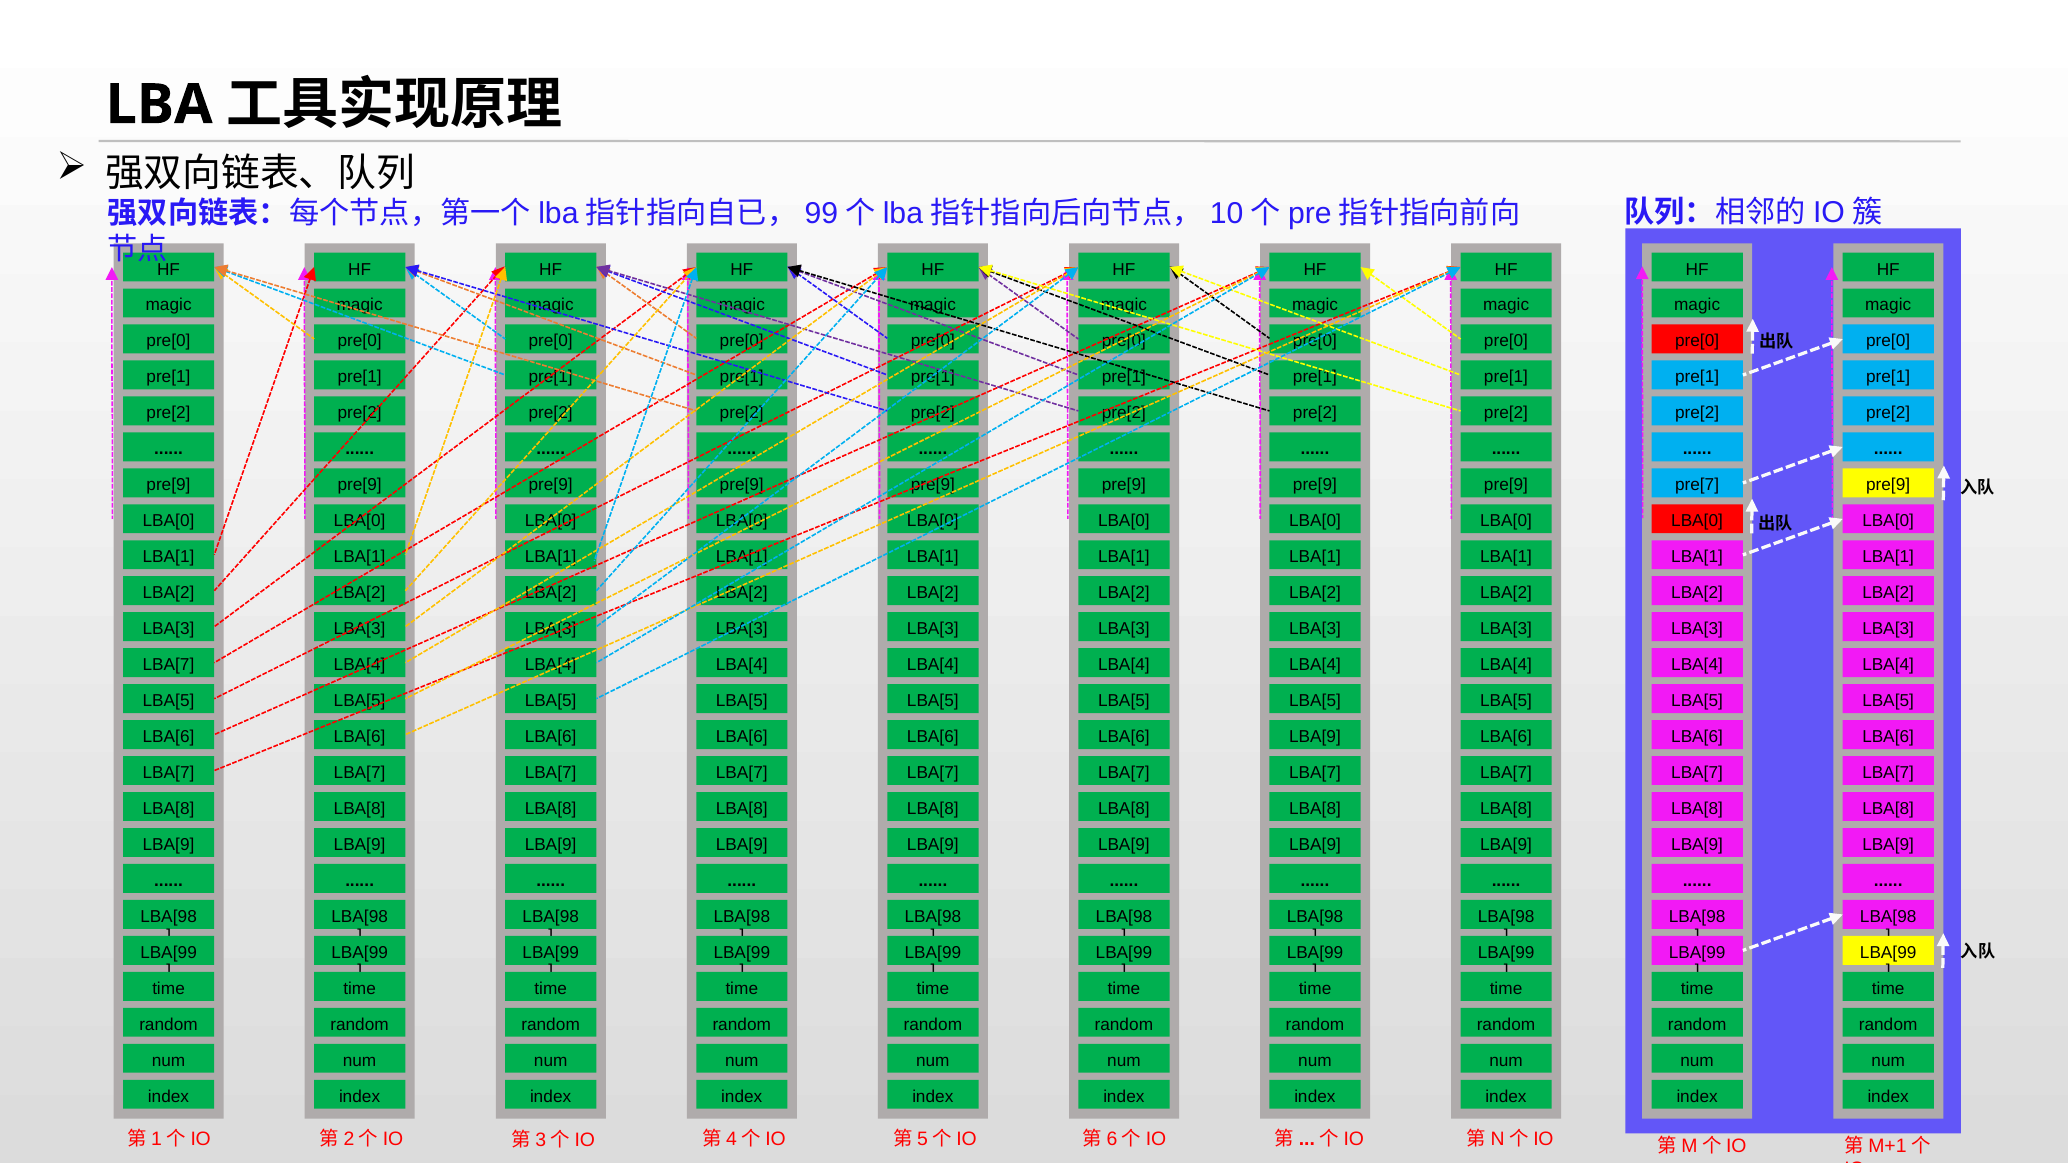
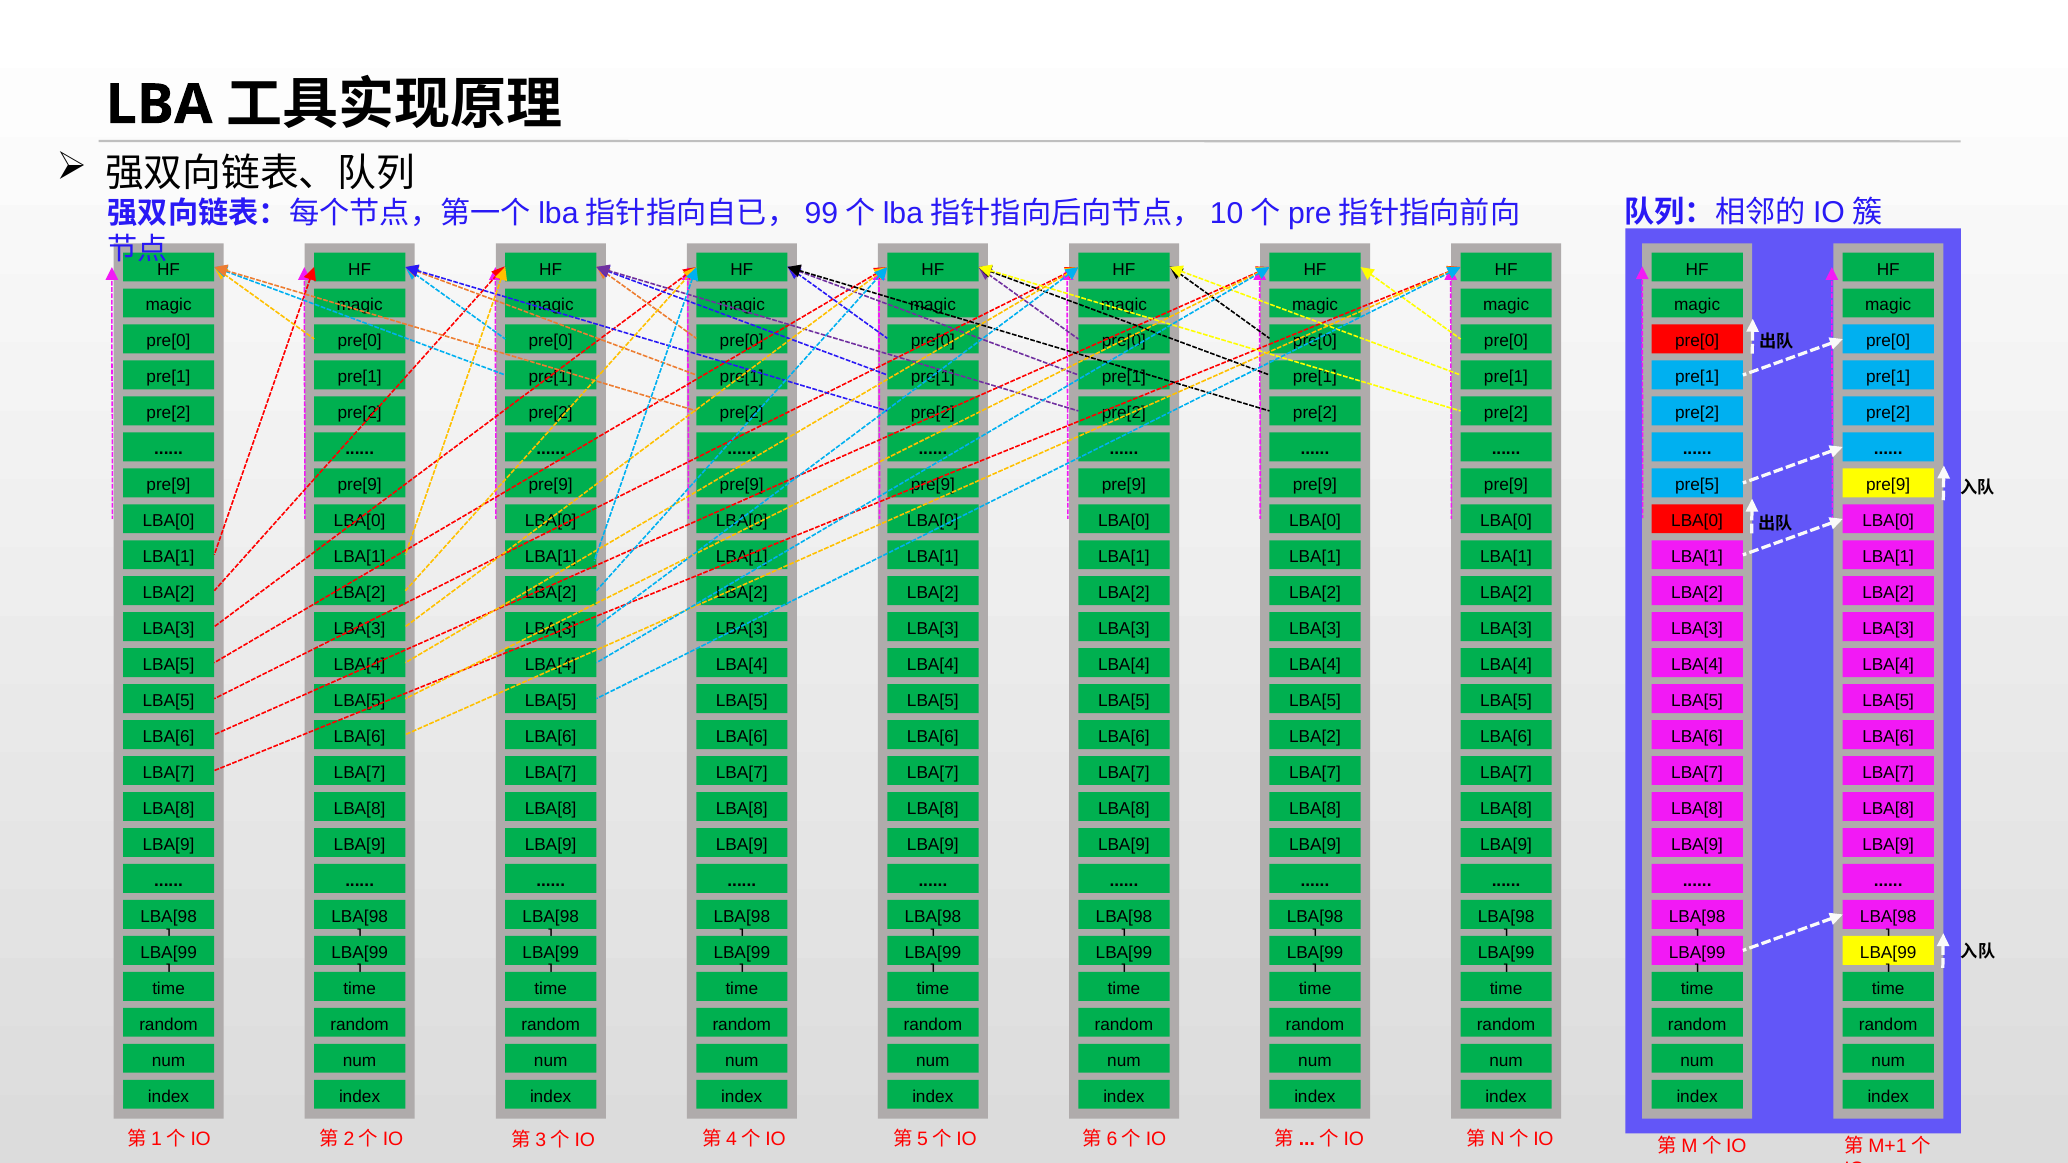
pre[7: pre[7 -> pre[5
LBA[7 at (168, 665): LBA[7 -> LBA[5
LBA[9 at (1315, 737): LBA[9 -> LBA[2
